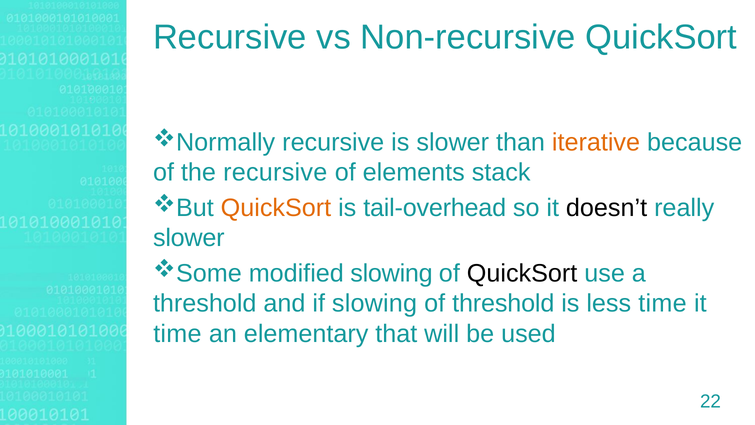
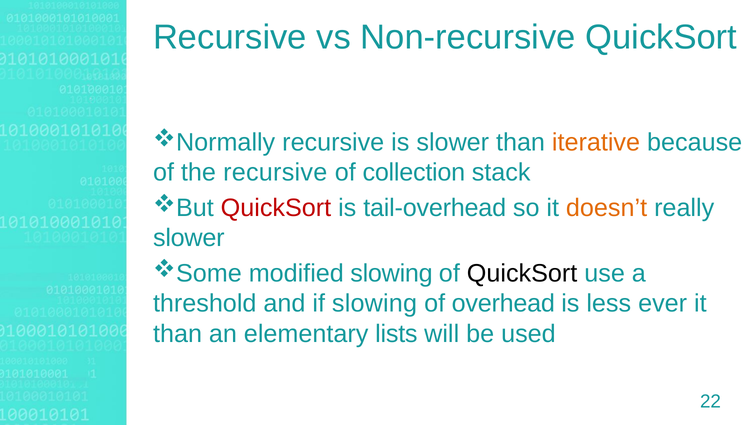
elements: elements -> collection
QuickSort at (276, 208) colour: orange -> red
doesn’t colour: black -> orange
of threshold: threshold -> overhead
less time: time -> ever
time at (177, 333): time -> than
that: that -> lists
